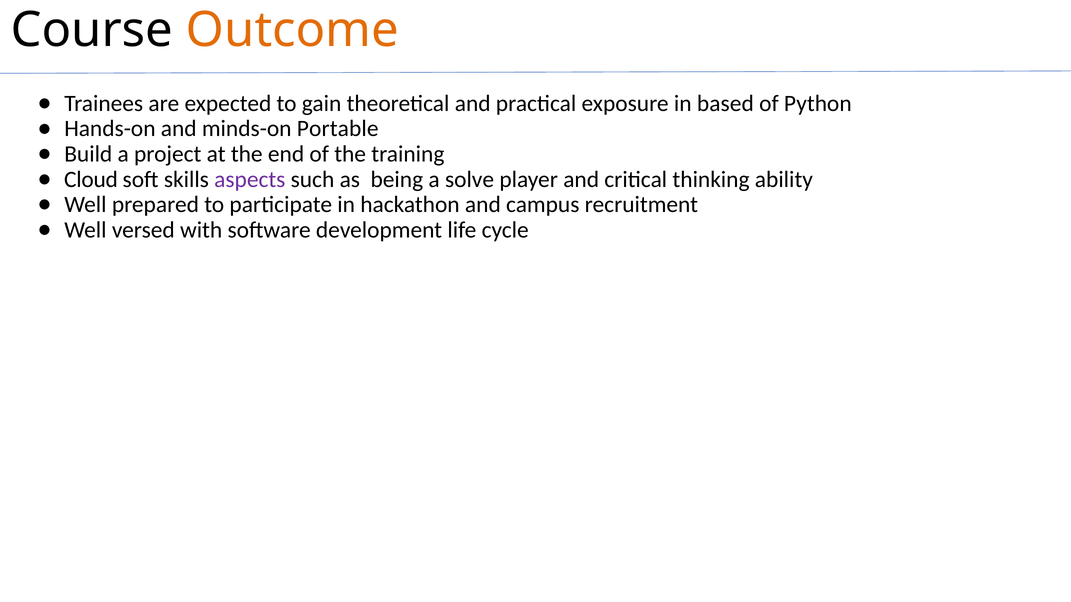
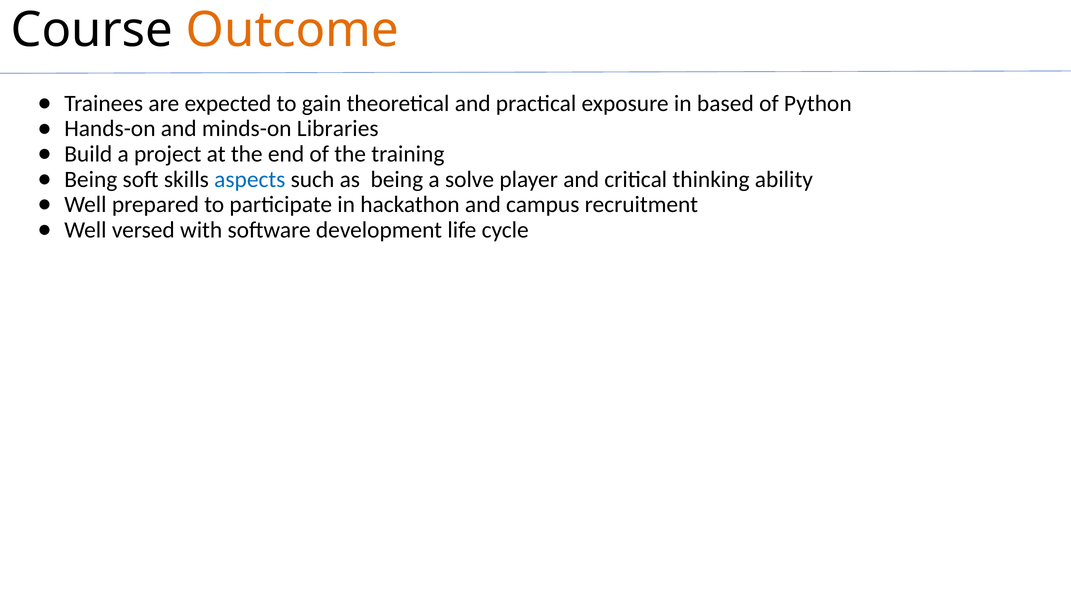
Portable: Portable -> Libraries
Cloud at (91, 179): Cloud -> Being
aspects colour: purple -> blue
